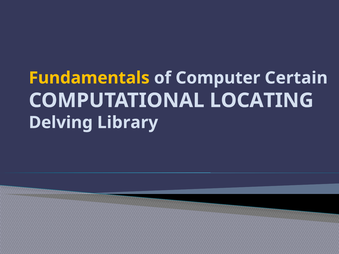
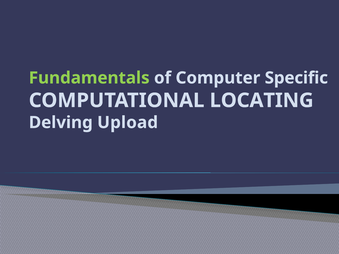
Fundamentals colour: yellow -> light green
Certain: Certain -> Specific
Library: Library -> Upload
